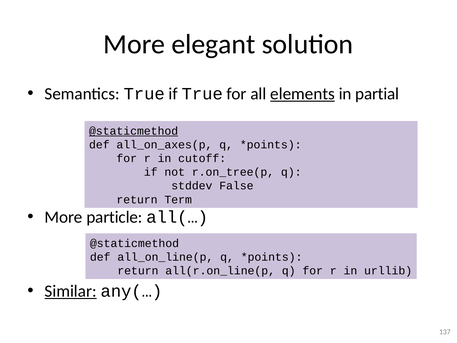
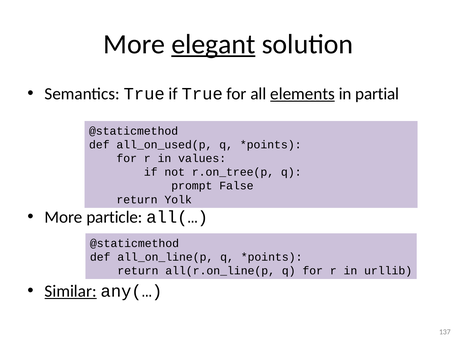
elegant underline: none -> present
@staticmethod at (134, 131) underline: present -> none
all_on_axes(p: all_on_axes(p -> all_on_used(p
cutoff: cutoff -> values
stddev: stddev -> prompt
Term: Term -> Yolk
